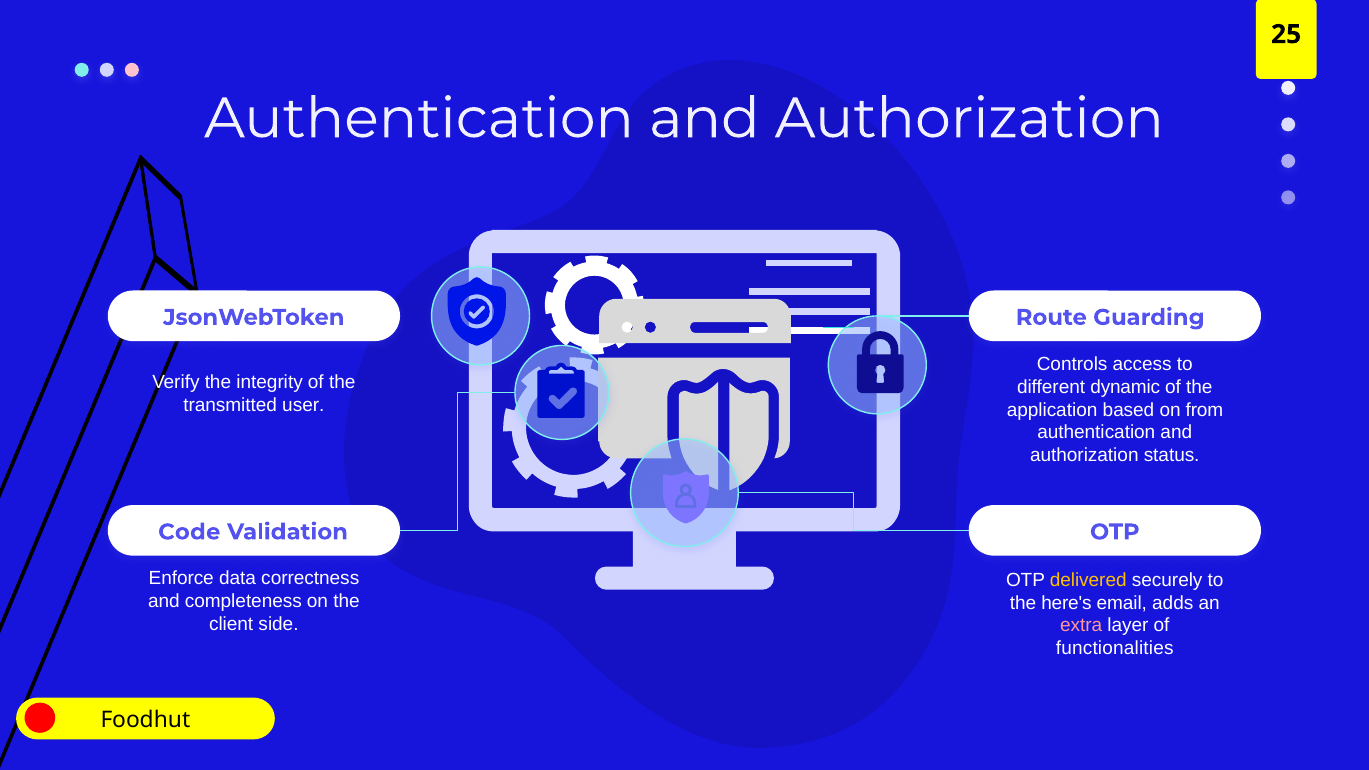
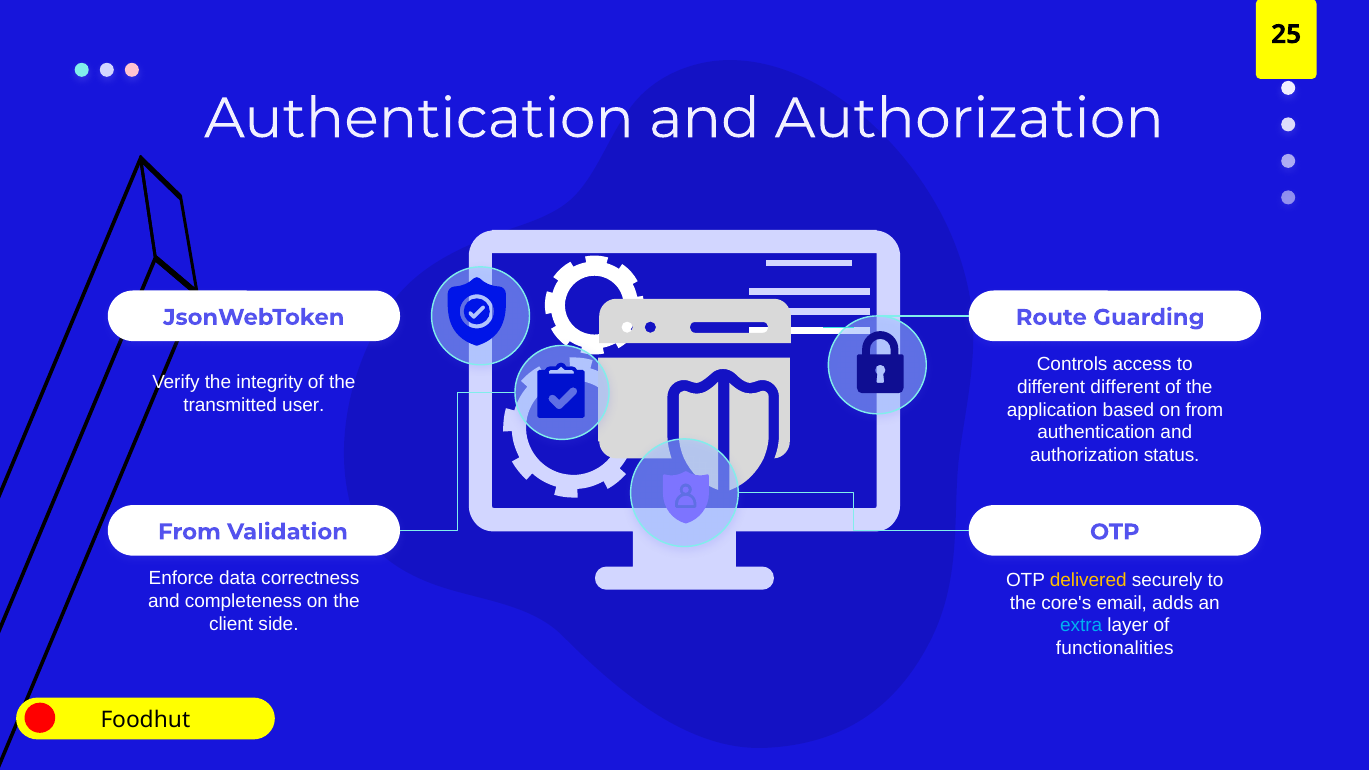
different dynamic: dynamic -> different
Code at (189, 532): Code -> From
here's: here's -> core's
extra colour: pink -> light blue
